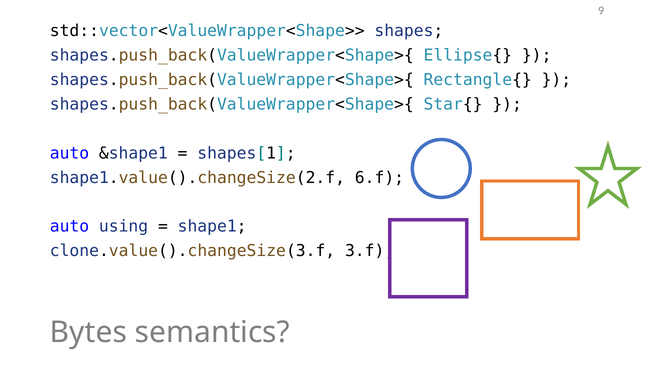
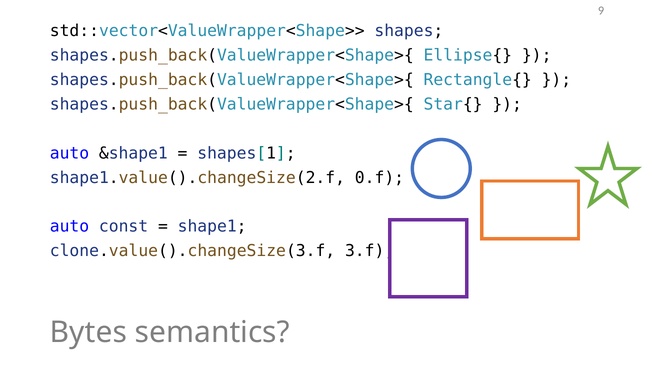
6.f: 6.f -> 0.f
using: using -> const
